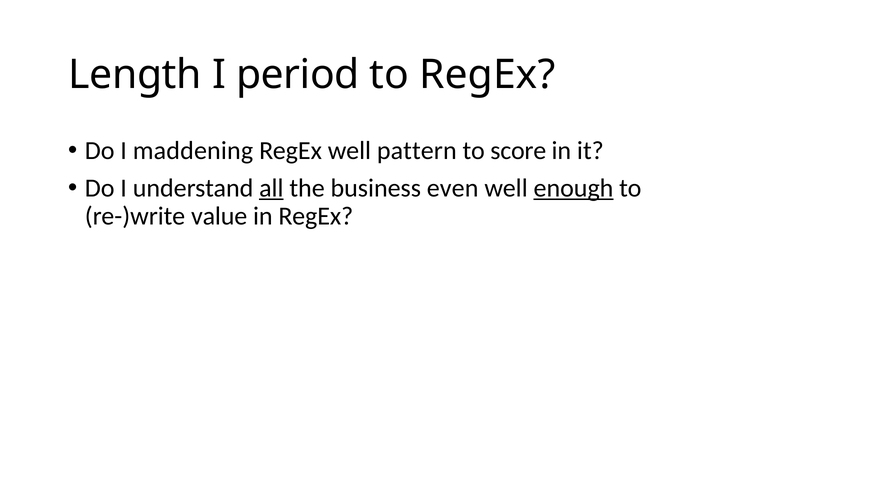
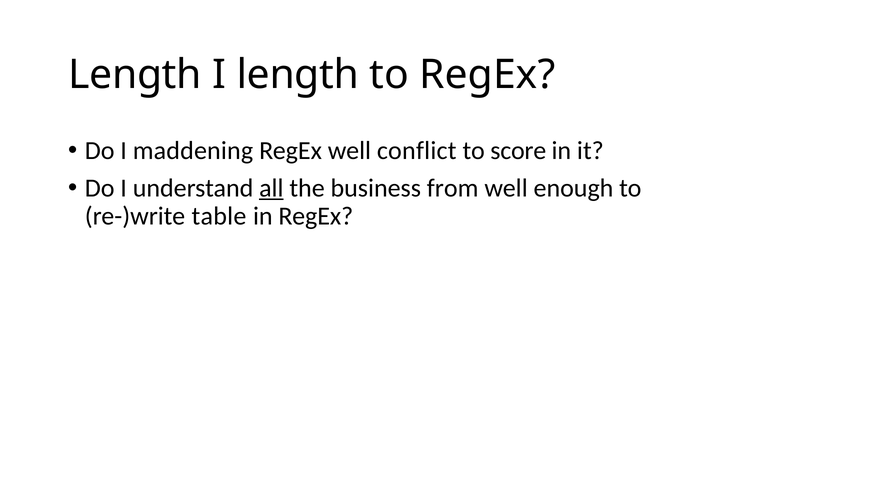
I period: period -> length
pattern: pattern -> conflict
even: even -> from
enough underline: present -> none
value: value -> table
